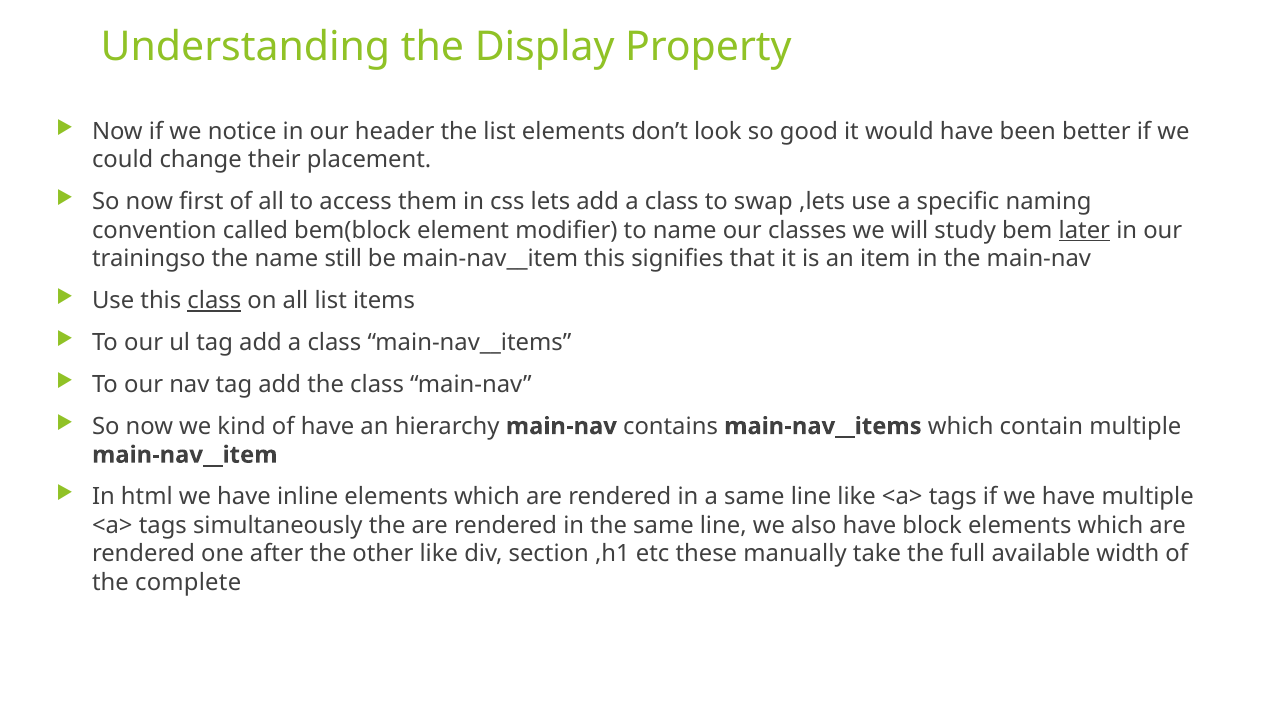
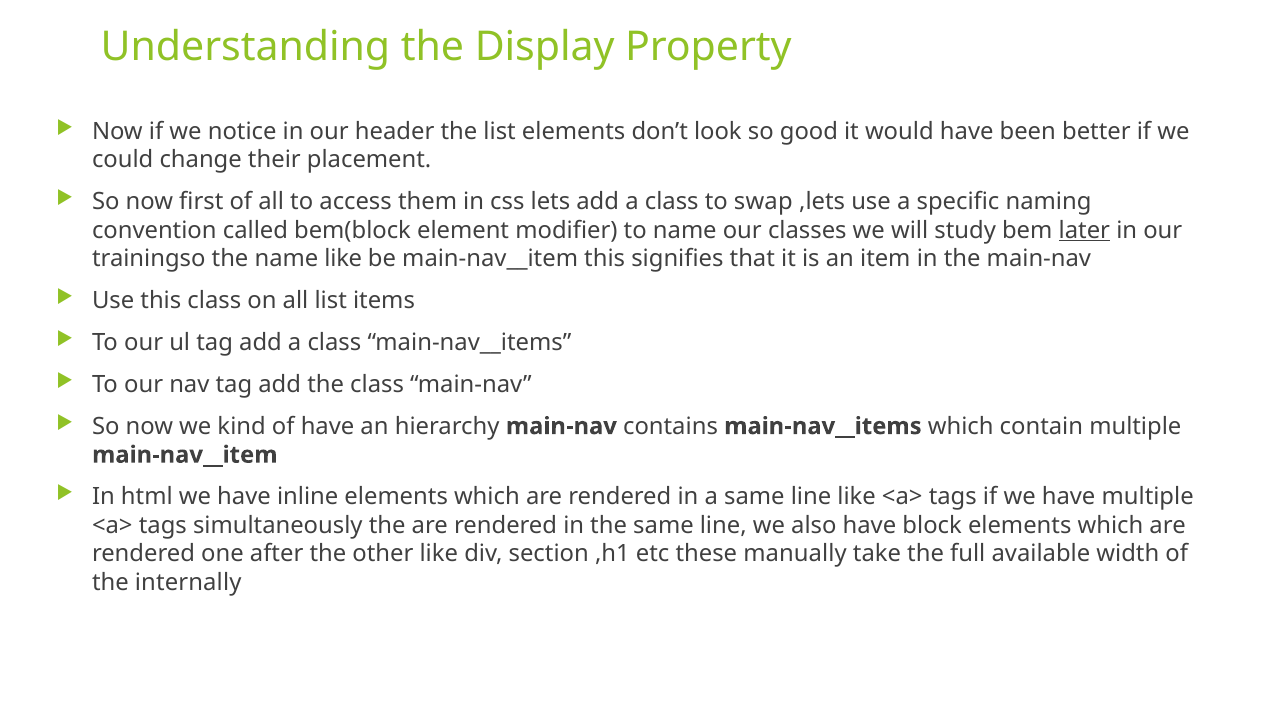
name still: still -> like
class at (214, 301) underline: present -> none
complete: complete -> internally
